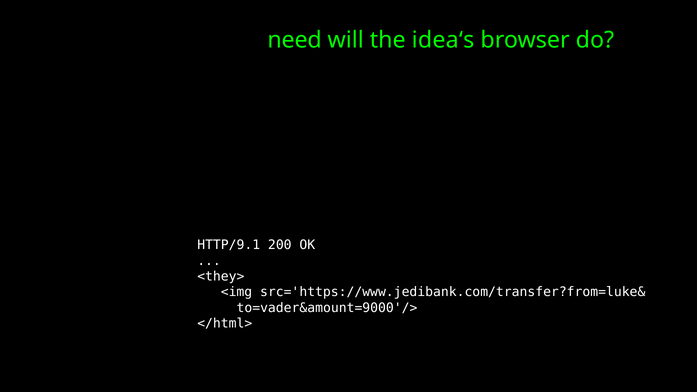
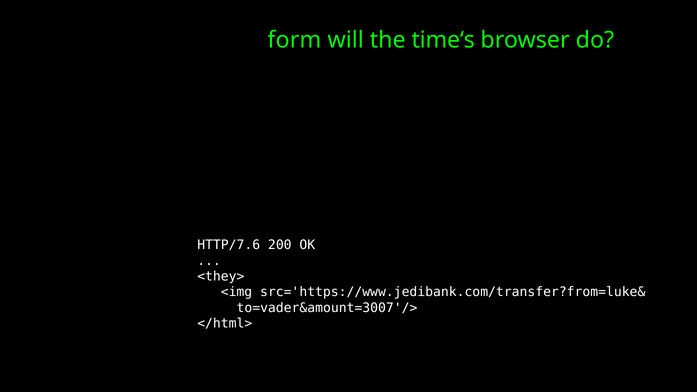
need: need -> form
idea‘s: idea‘s -> time‘s
HTTP/9.1: HTTP/9.1 -> HTTP/7.6
to=vader&amount=9000'/>: to=vader&amount=9000'/> -> to=vader&amount=3007'/>
